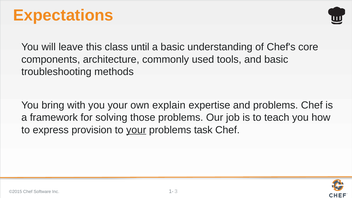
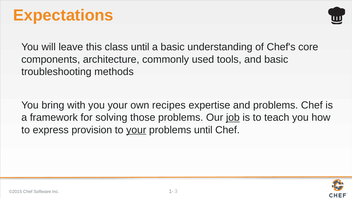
explain: explain -> recipes
job underline: none -> present
problems task: task -> until
